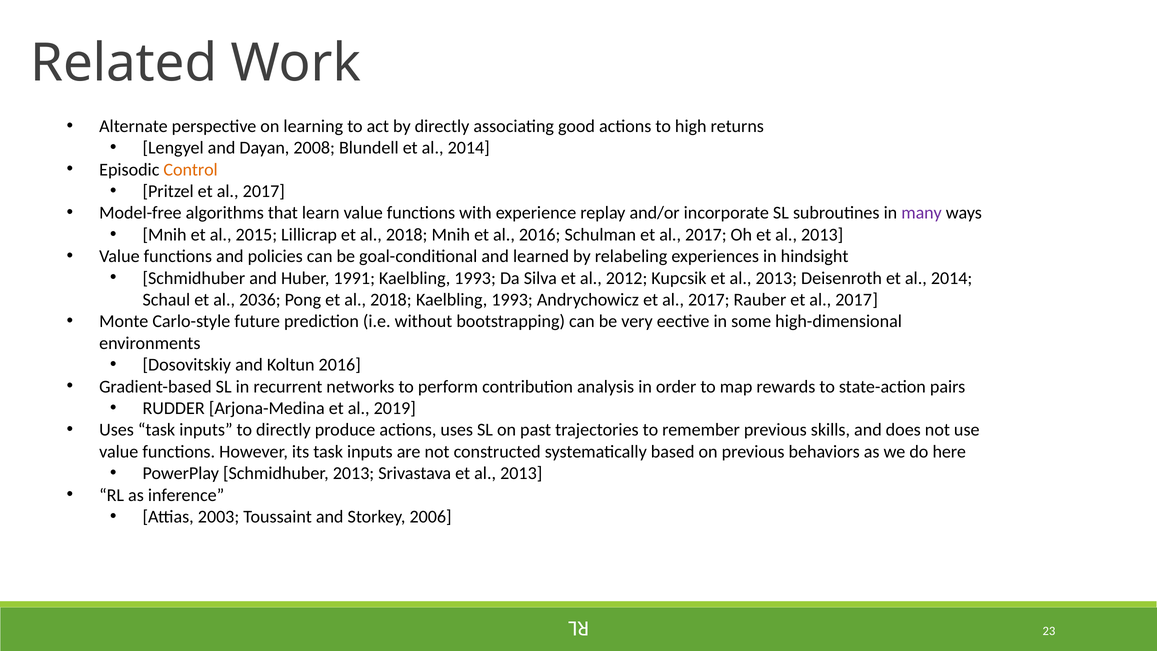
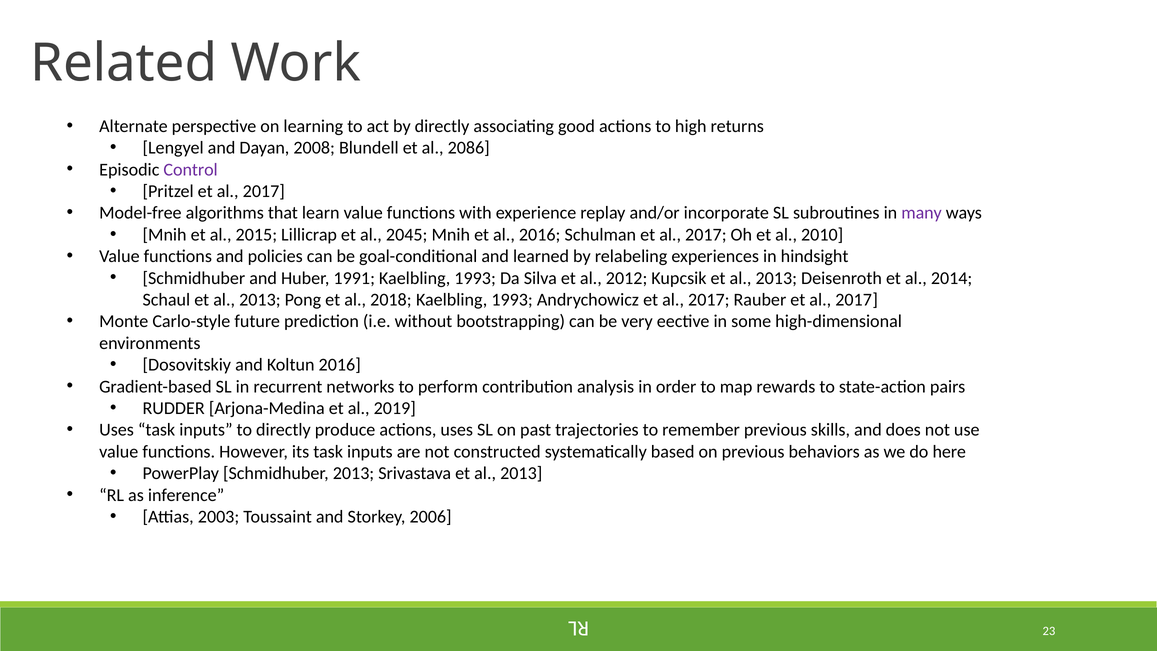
Blundell et al 2014: 2014 -> 2086
Control colour: orange -> purple
Lillicrap et al 2018: 2018 -> 2045
Oh et al 2013: 2013 -> 2010
Schaul et al 2036: 2036 -> 2013
